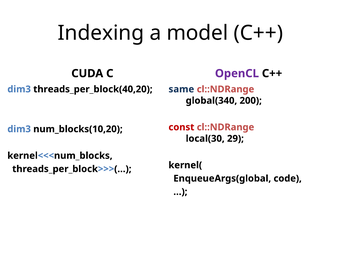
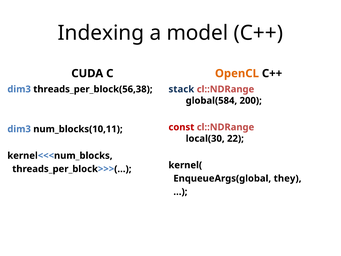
OpenCL colour: purple -> orange
threads_per_block(40,20: threads_per_block(40,20 -> threads_per_block(56,38
same: same -> stack
global(340: global(340 -> global(584
num_blocks(10,20: num_blocks(10,20 -> num_blocks(10,11
29: 29 -> 22
code: code -> they
